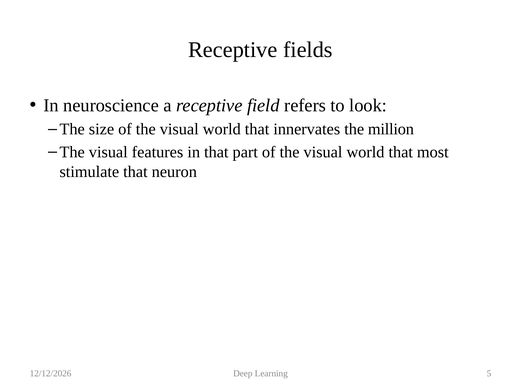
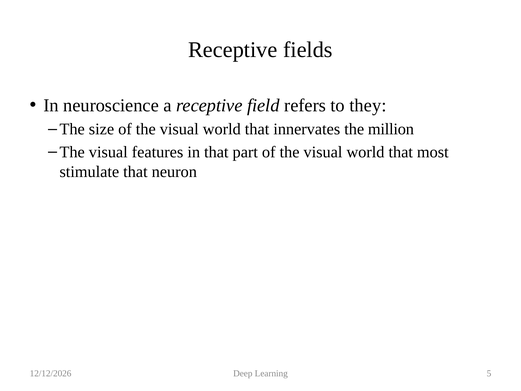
look: look -> they
